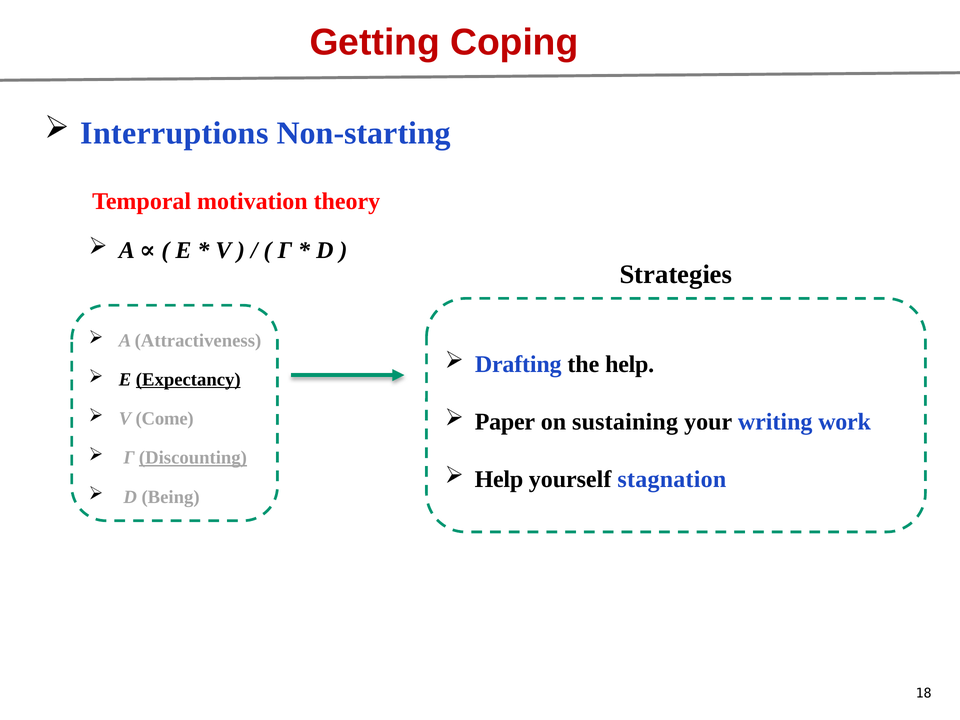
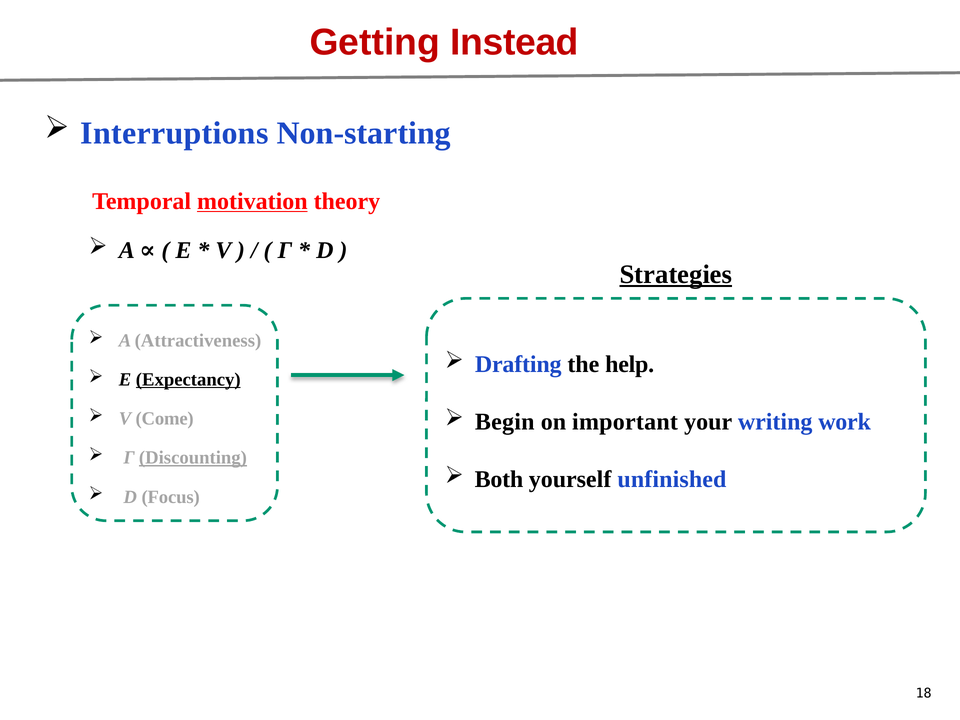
Coping: Coping -> Instead
motivation underline: none -> present
Strategies underline: none -> present
Paper: Paper -> Begin
sustaining: sustaining -> important
Help at (499, 479): Help -> Both
stagnation: stagnation -> unfinished
Being: Being -> Focus
